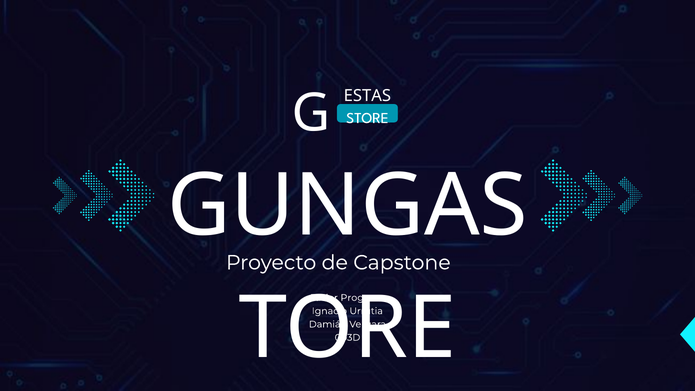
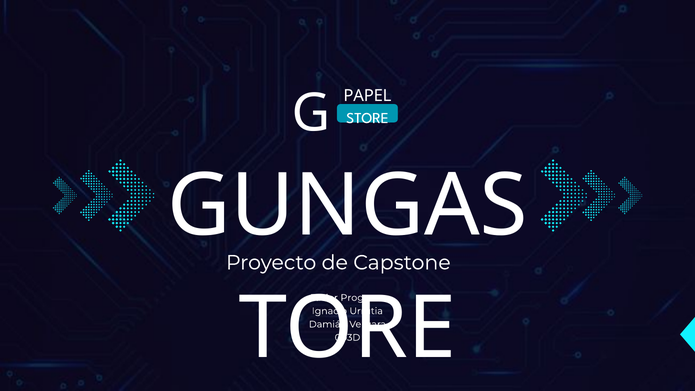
ESTAS: ESTAS -> PAPEL
